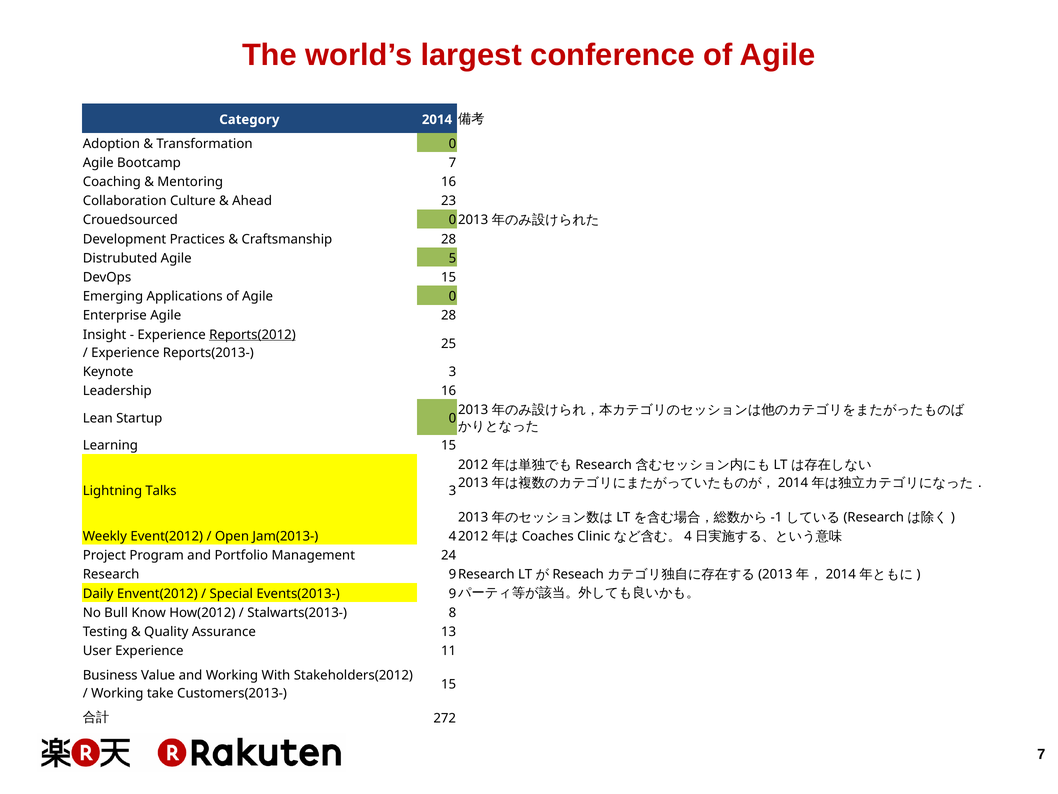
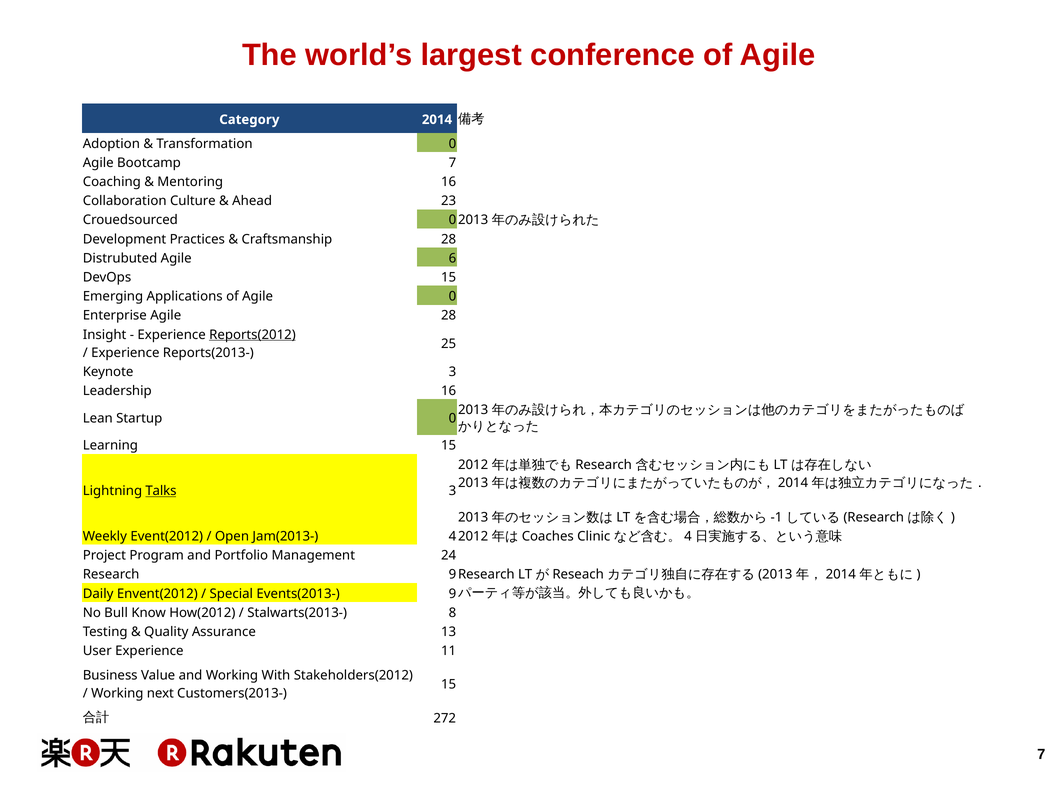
5: 5 -> 6
Talks underline: none -> present
take: take -> next
